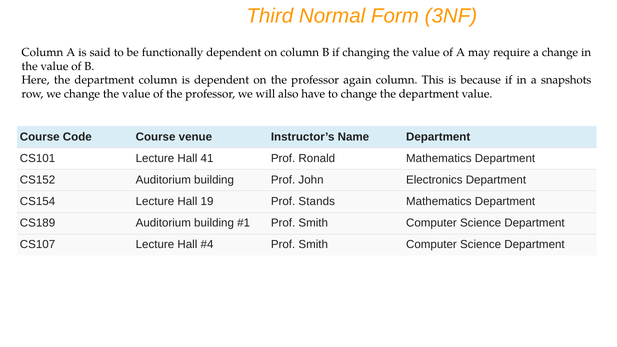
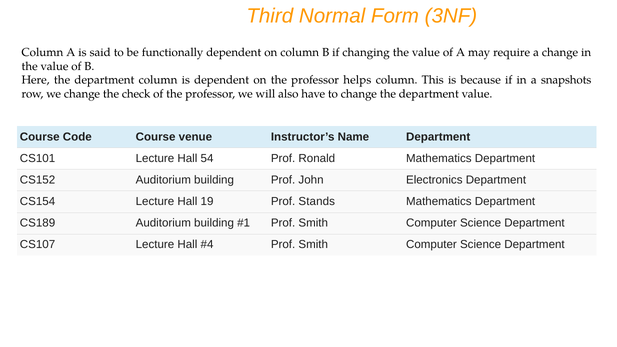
again: again -> helps
change the value: value -> check
41: 41 -> 54
